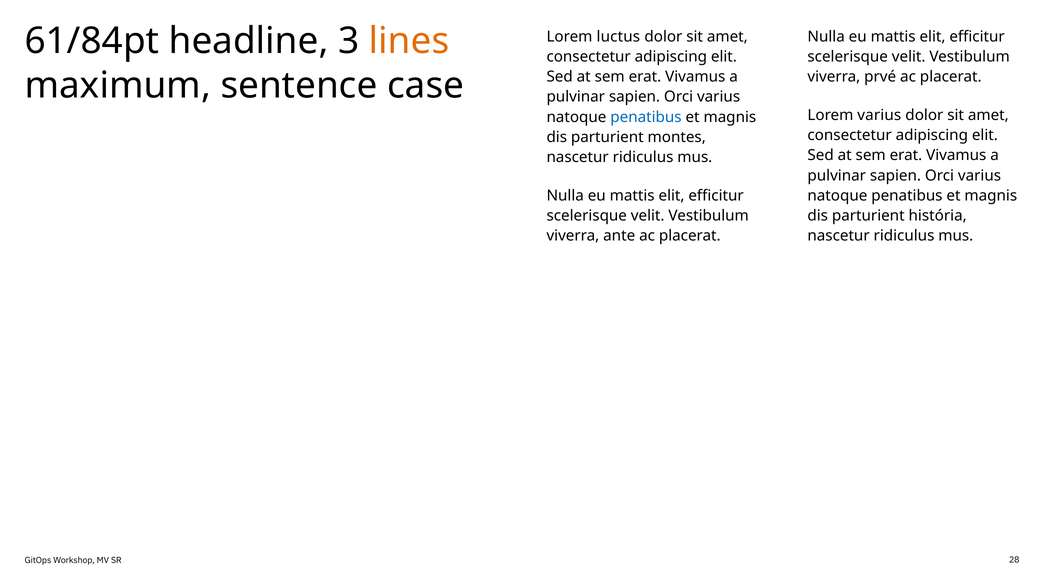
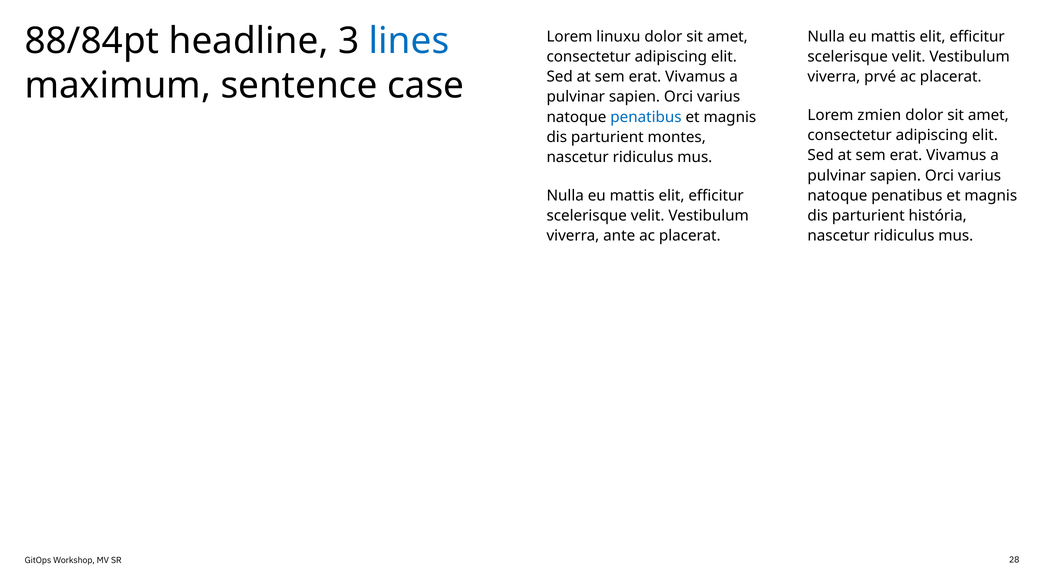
61/84pt: 61/84pt -> 88/84pt
lines colour: orange -> blue
luctus: luctus -> linuxu
Lorem varius: varius -> zmien
